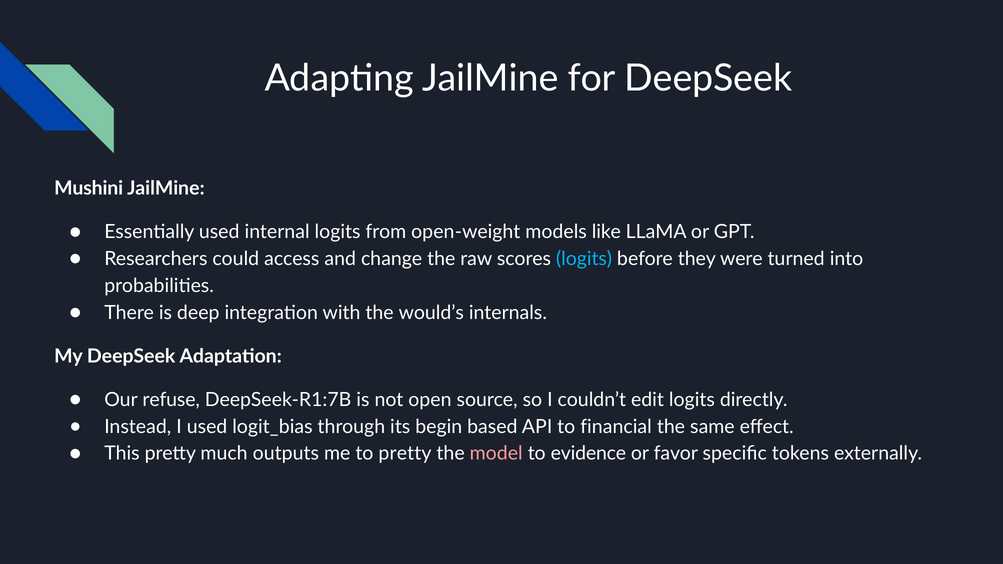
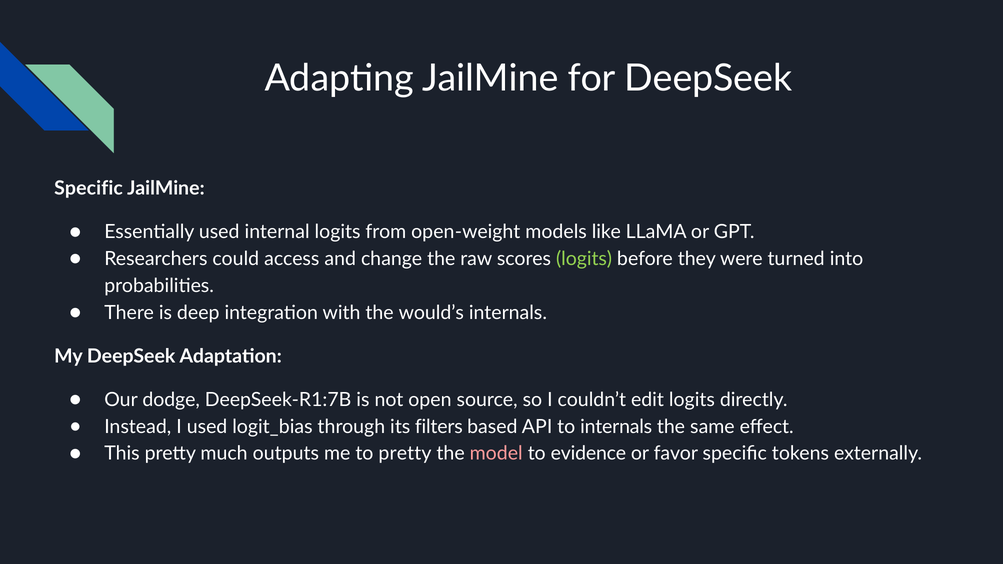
Mushini at (89, 188): Mushini -> Specific
logits at (584, 259) colour: light blue -> light green
refuse: refuse -> dodge
begin: begin -> filters
to financial: financial -> internals
